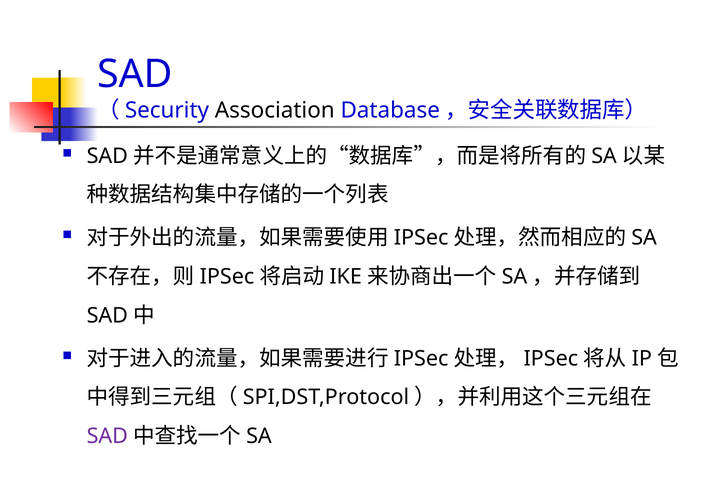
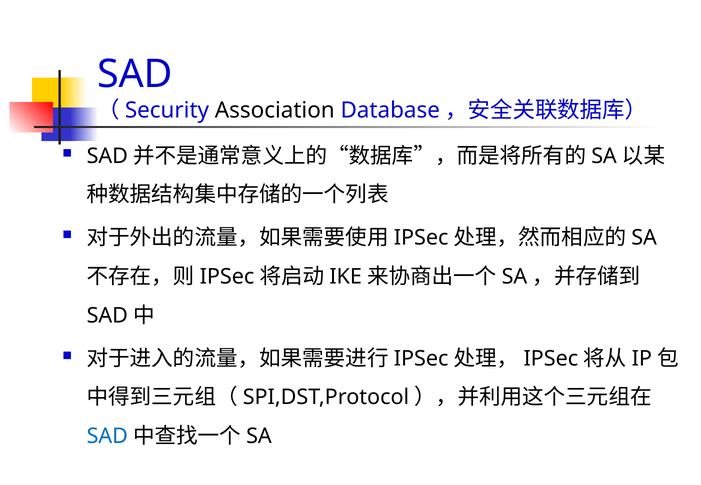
SAD at (107, 436) colour: purple -> blue
